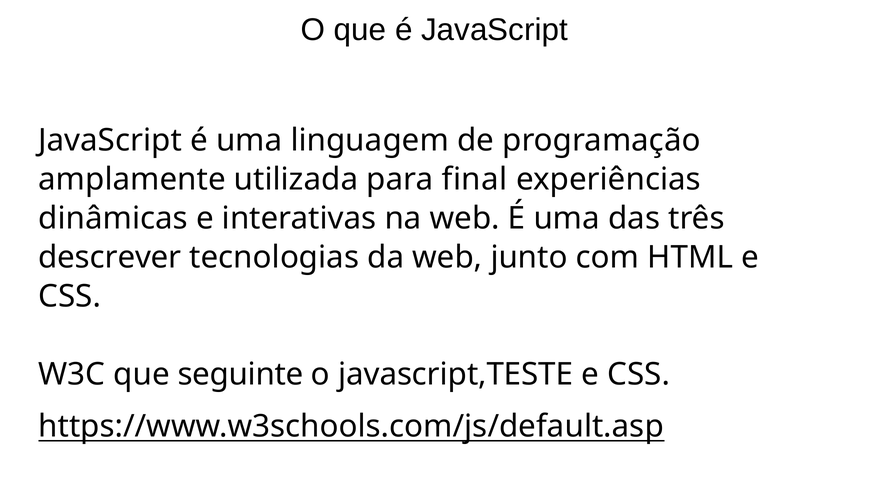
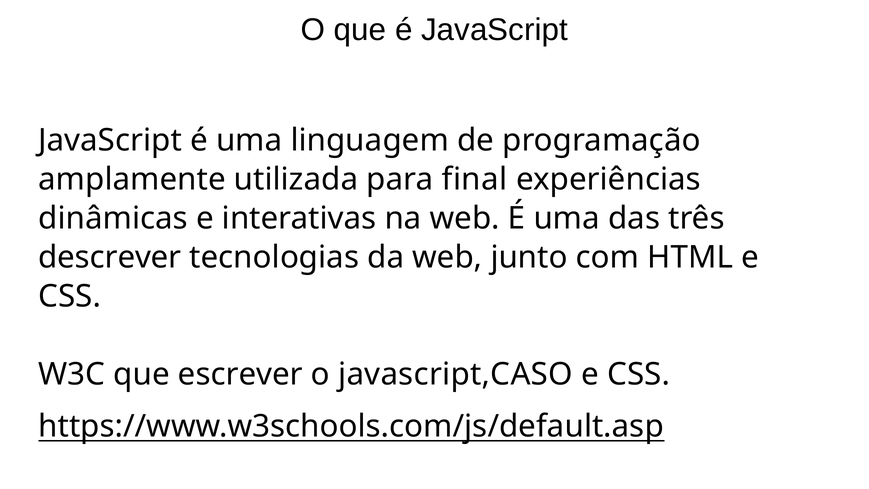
seguinte: seguinte -> escrever
javascript,TESTE: javascript,TESTE -> javascript,CASO
